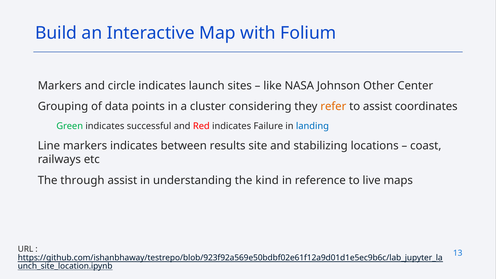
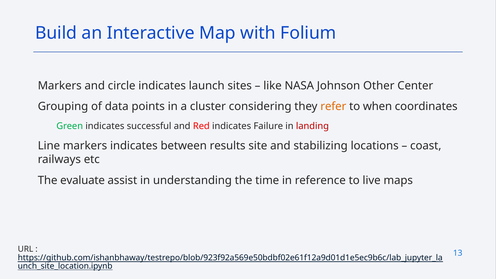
to assist: assist -> when
landing colour: blue -> red
through: through -> evaluate
kind: kind -> time
